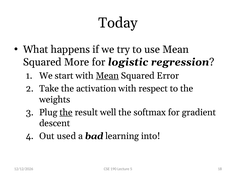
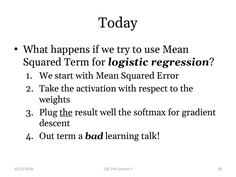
Squared More: More -> Term
Mean at (107, 76) underline: present -> none
Out used: used -> term
into: into -> talk
